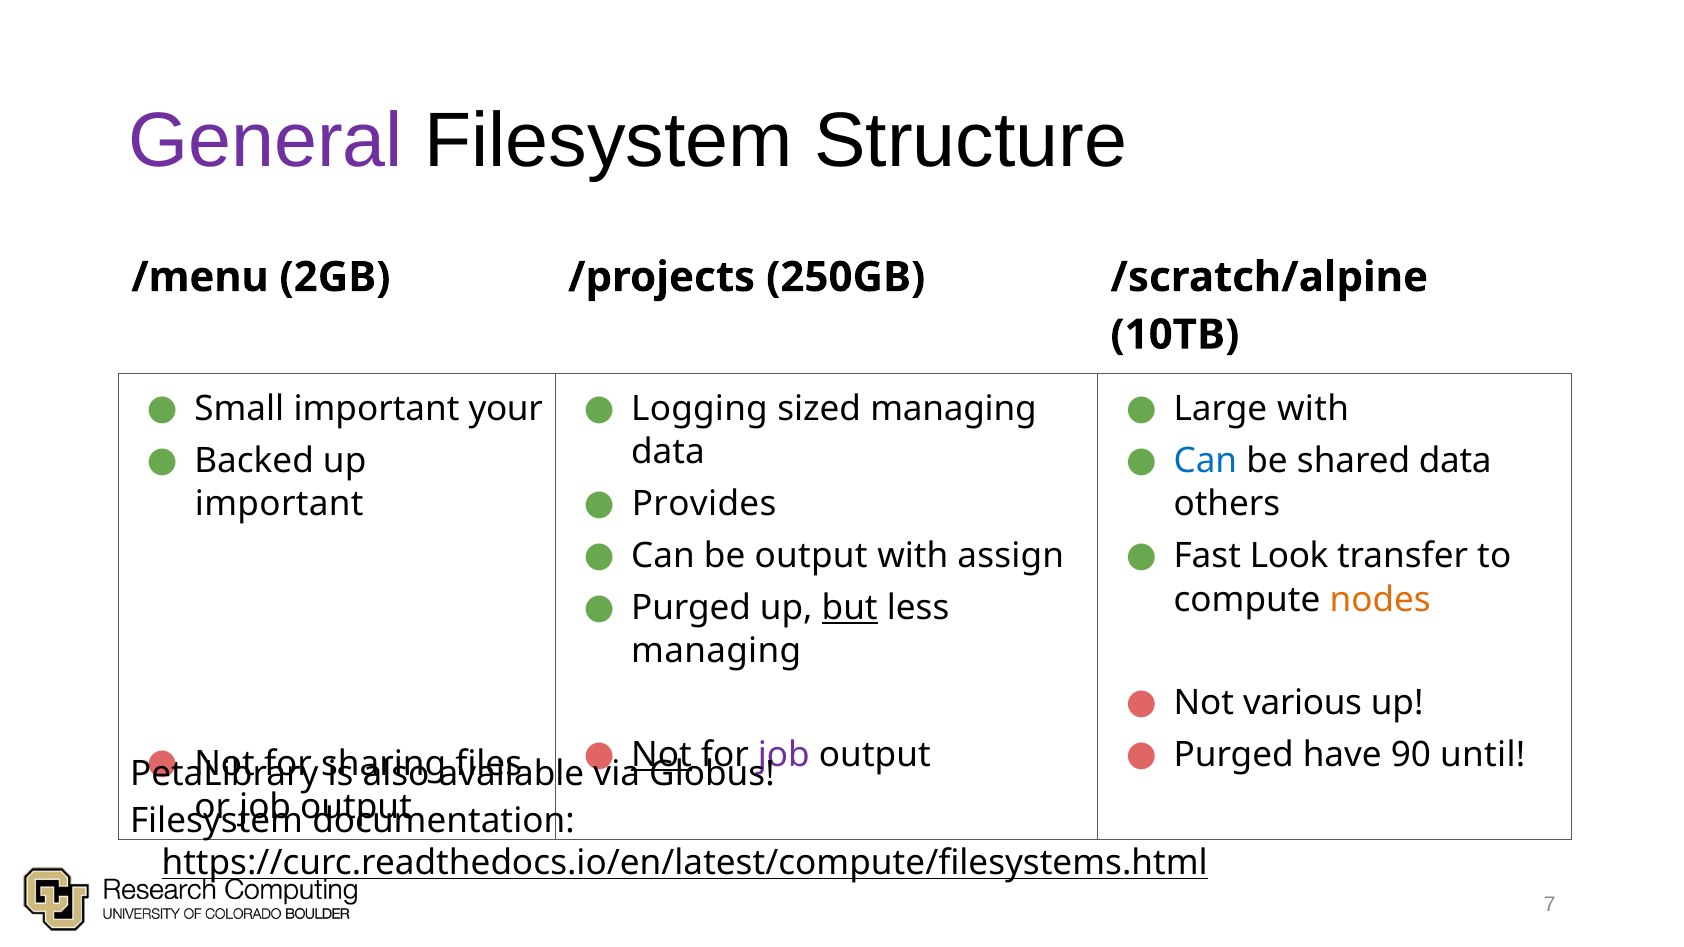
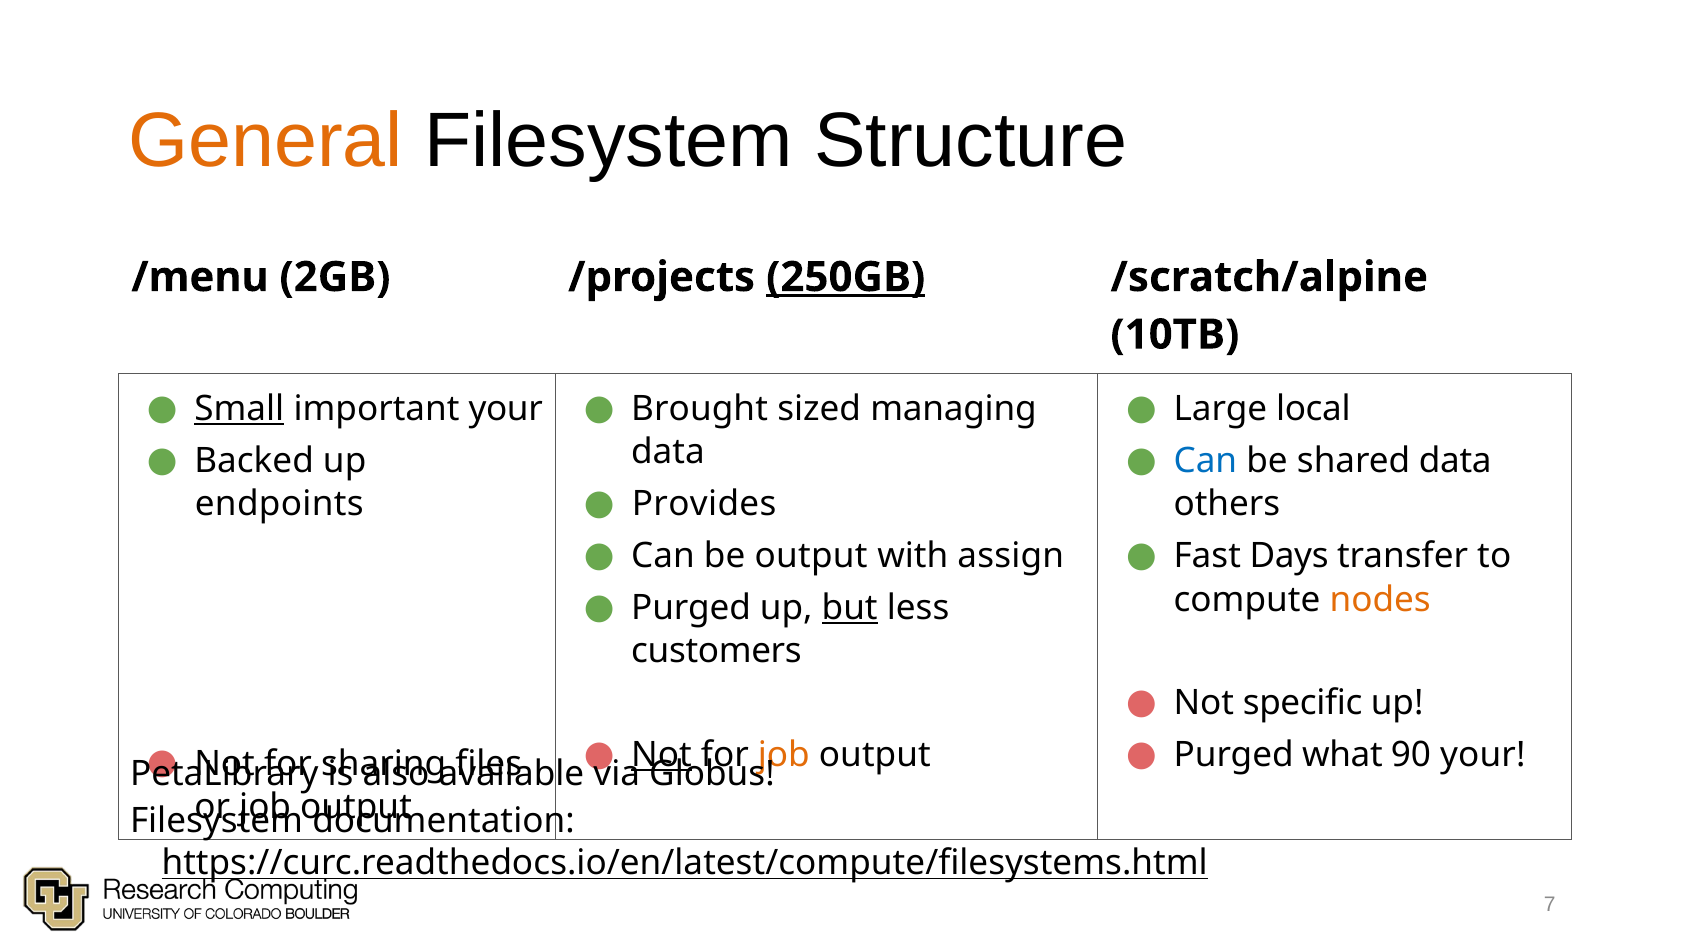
General colour: purple -> orange
250GB underline: none -> present
Small underline: none -> present
Logging: Logging -> Brought
Large with: with -> local
important at (279, 504): important -> endpoints
Look: Look -> Days
managing at (716, 652): managing -> customers
various: various -> specific
job at (784, 755) colour: purple -> orange
have: have -> what
90 until: until -> your
